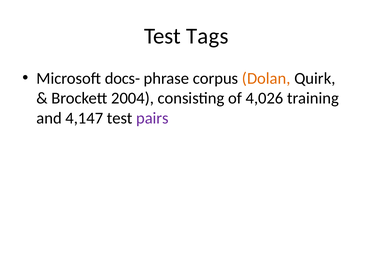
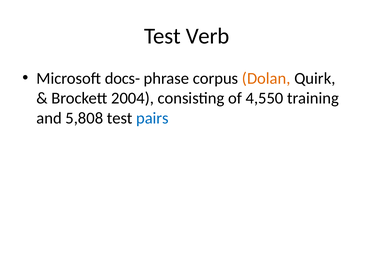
Tags: Tags -> Verb
4,026: 4,026 -> 4,550
4,147: 4,147 -> 5,808
pairs colour: purple -> blue
